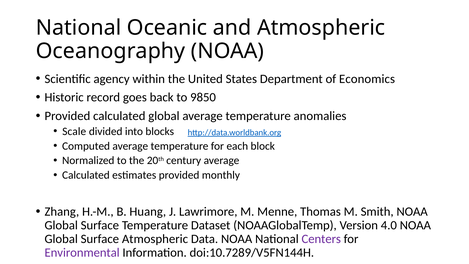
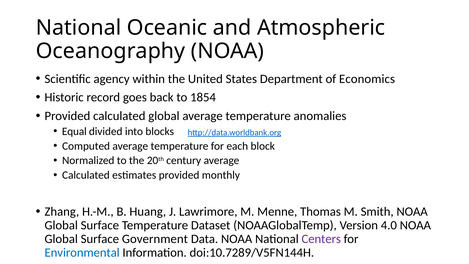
9850: 9850 -> 1854
Scale: Scale -> Equal
Surface Atmospheric: Atmospheric -> Government
Environmental colour: purple -> blue
